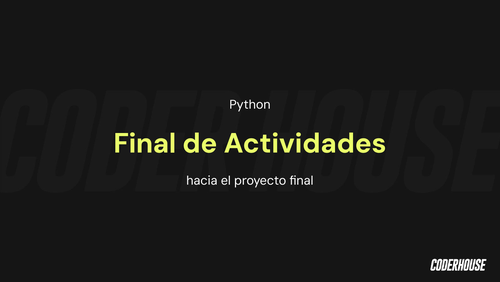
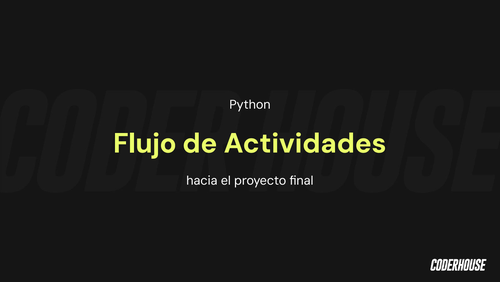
Final at (145, 143): Final -> Flujo
